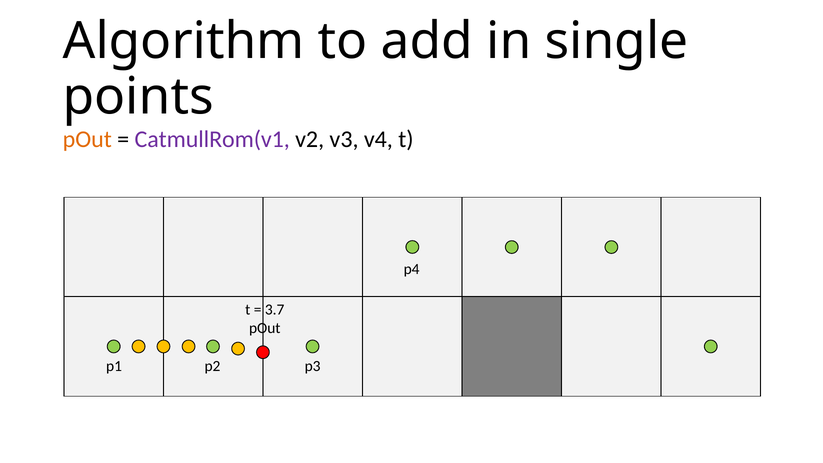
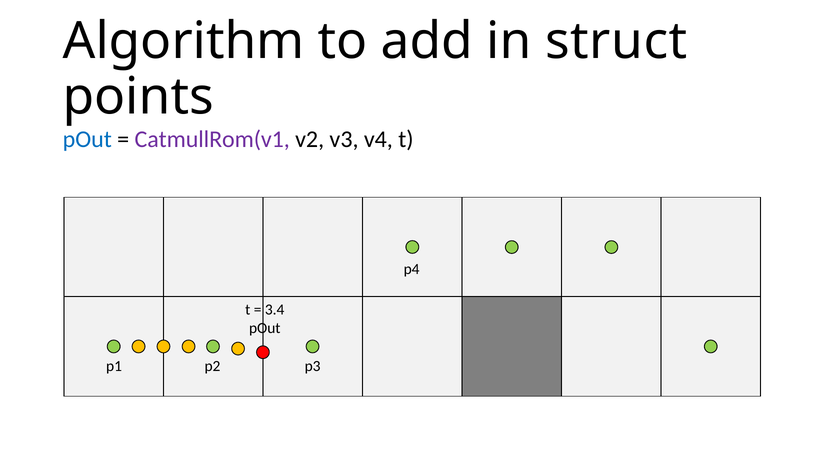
single: single -> struct
pOut at (87, 139) colour: orange -> blue
3.7: 3.7 -> 3.4
